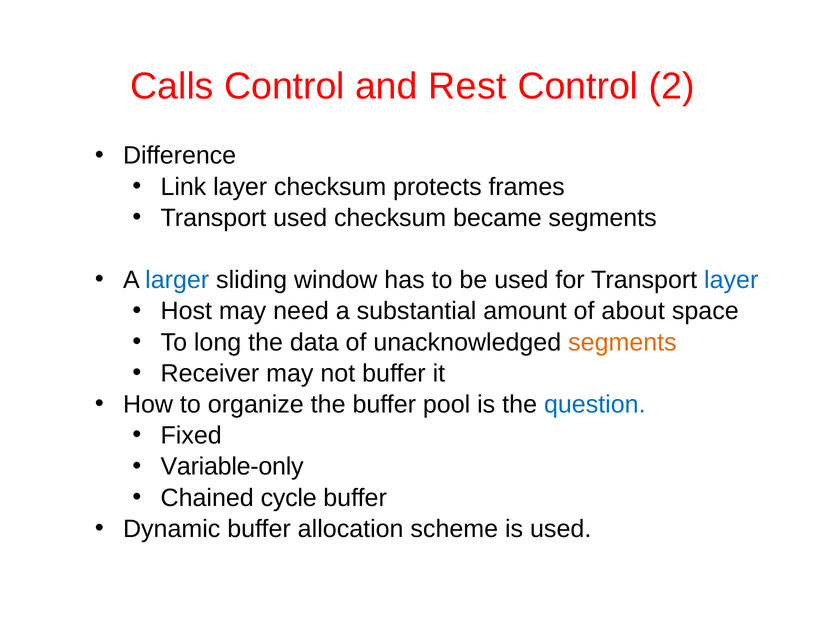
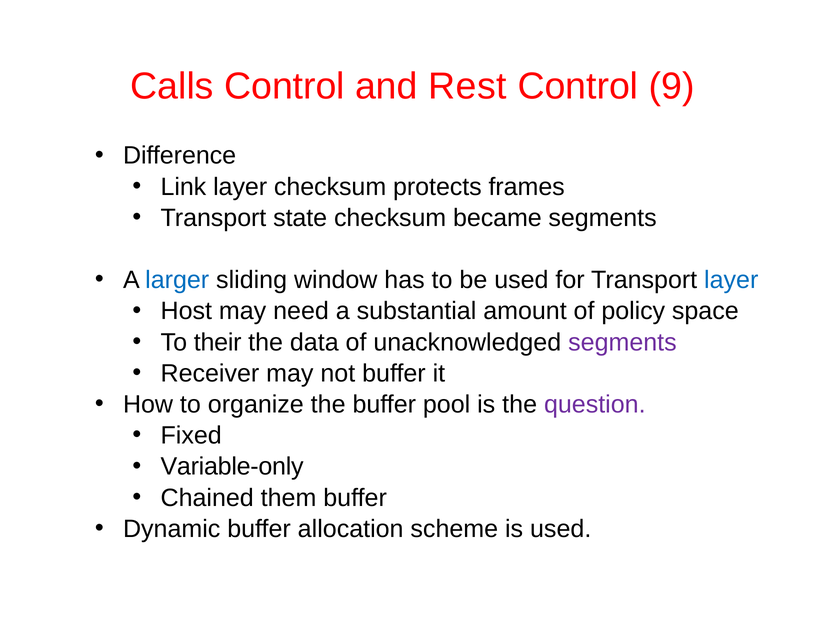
2: 2 -> 9
Transport used: used -> state
about: about -> policy
long: long -> their
segments at (622, 342) colour: orange -> purple
question colour: blue -> purple
cycle: cycle -> them
